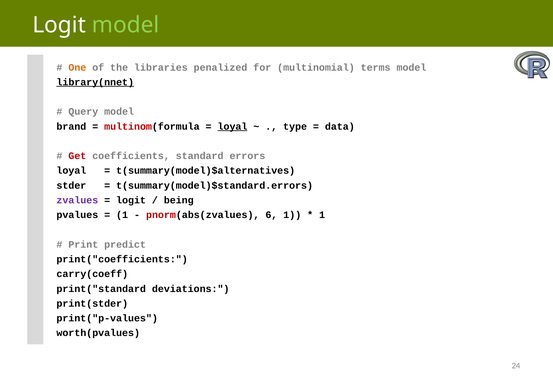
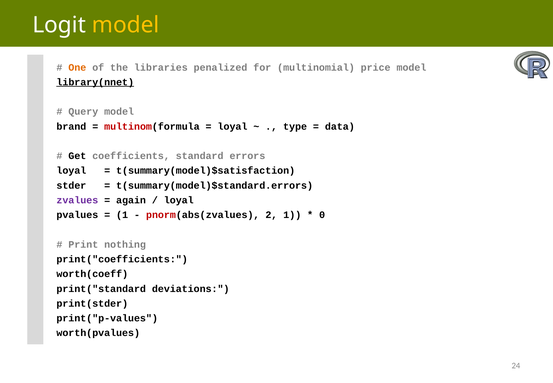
model at (126, 25) colour: light green -> yellow
terms: terms -> price
loyal at (232, 126) underline: present -> none
Get colour: red -> black
t(summary(model)$alternatives: t(summary(model)$alternatives -> t(summary(model)$satisfaction
logit at (131, 200): logit -> again
being at (179, 200): being -> loyal
6: 6 -> 2
1 at (322, 215): 1 -> 0
predict: predict -> nothing
carry(coeff: carry(coeff -> worth(coeff
